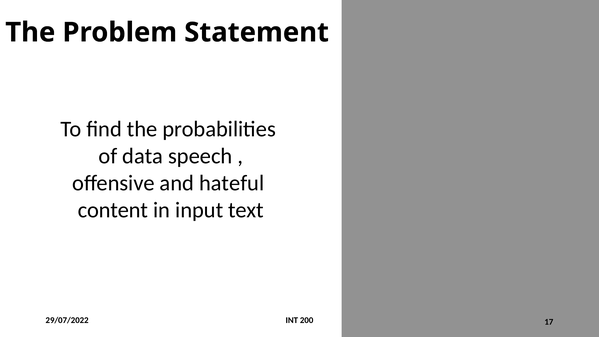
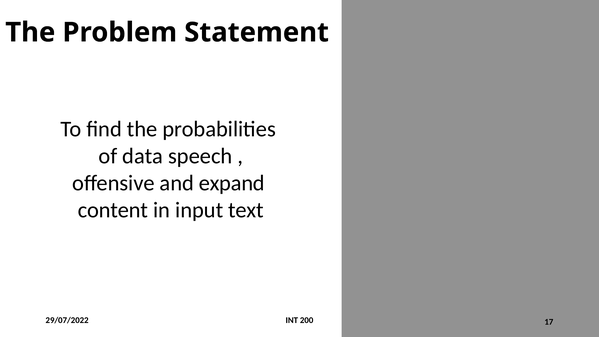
hateful: hateful -> expand
